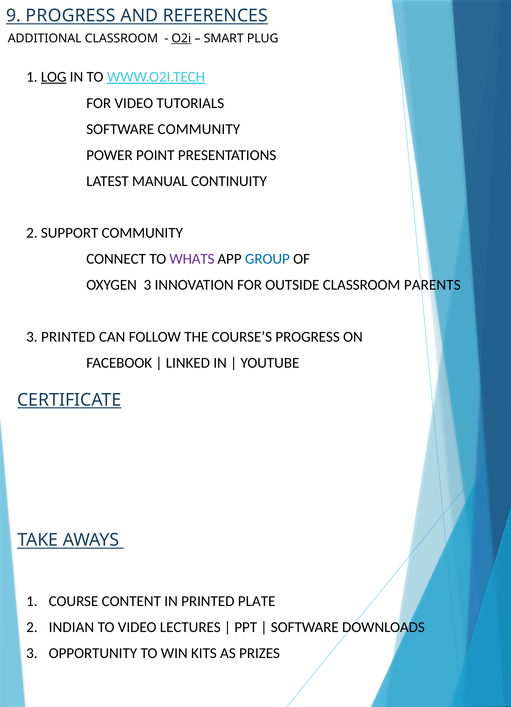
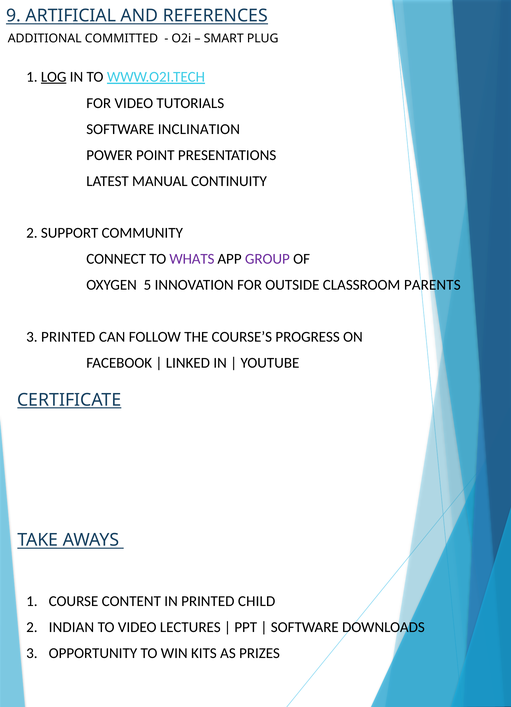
9 PROGRESS: PROGRESS -> ARTIFICIAL
ADDITIONAL CLASSROOM: CLASSROOM -> COMMITTED
O2i underline: present -> none
SOFTWARE COMMUNITY: COMMUNITY -> INCLINATION
GROUP colour: blue -> purple
OXYGEN 3: 3 -> 5
PLATE: PLATE -> CHILD
